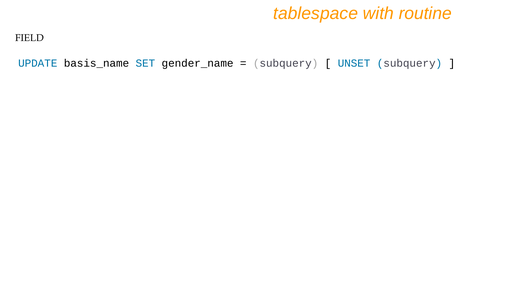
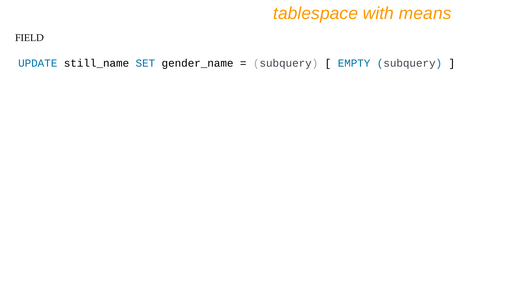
routine: routine -> means
basis_name: basis_name -> still_name
UNSET: UNSET -> EMPTY
